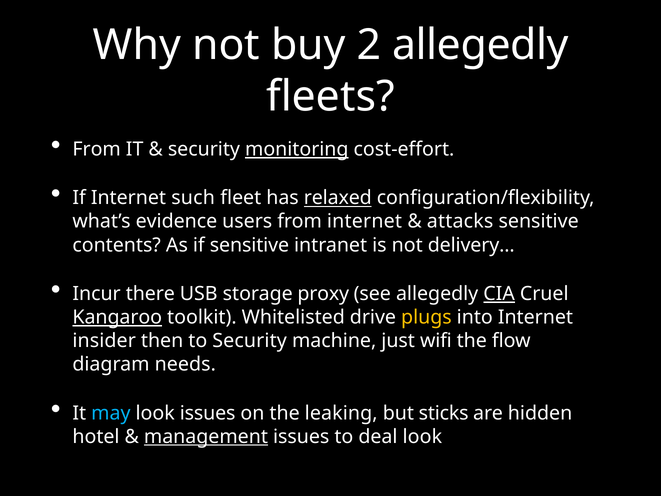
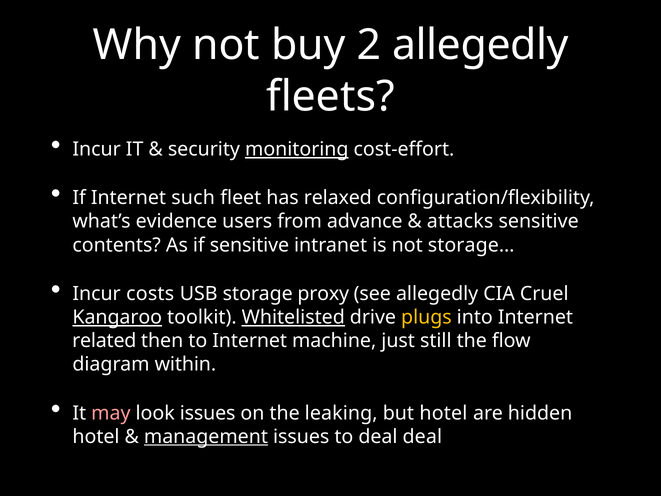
From at (97, 149): From -> Incur
relaxed underline: present -> none
from internet: internet -> advance
delivery…: delivery… -> storage…
there: there -> costs
CIA underline: present -> none
Whitelisted underline: none -> present
insider: insider -> related
to Security: Security -> Internet
wifi: wifi -> still
needs: needs -> within
may colour: light blue -> pink
but sticks: sticks -> hotel
deal look: look -> deal
